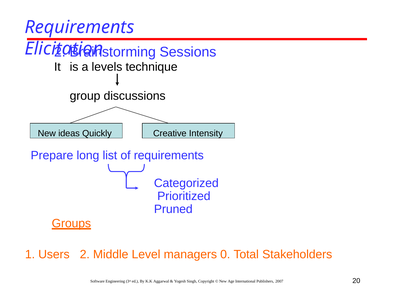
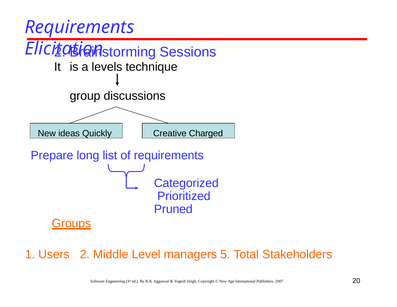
Intensity: Intensity -> Charged
0: 0 -> 5
